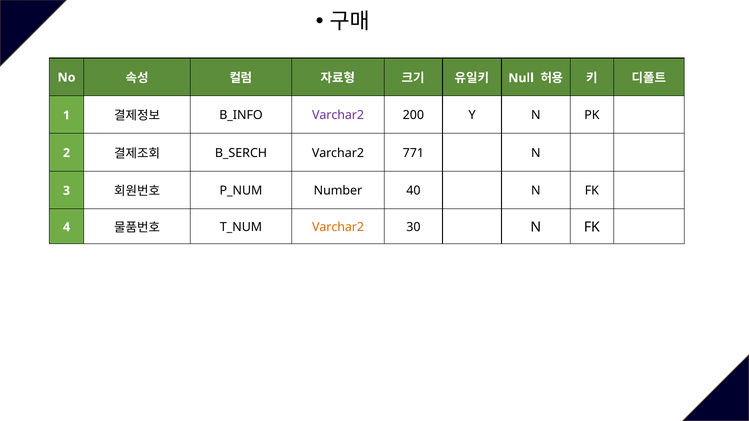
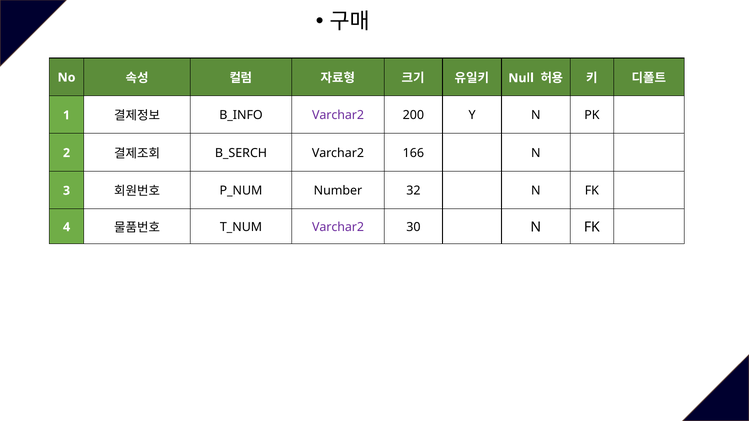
771: 771 -> 166
40: 40 -> 32
Varchar2 at (338, 227) colour: orange -> purple
